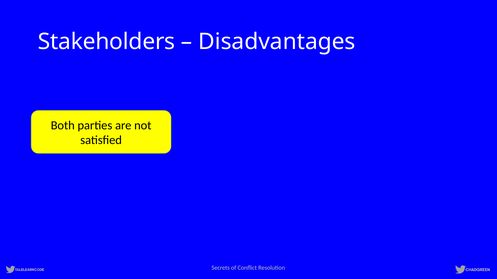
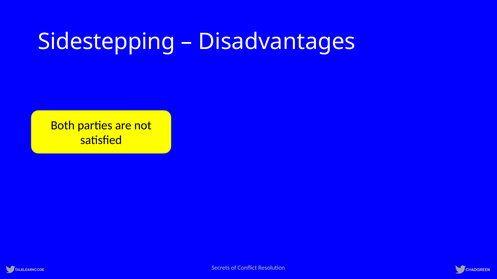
Stakeholders: Stakeholders -> Sidestepping
